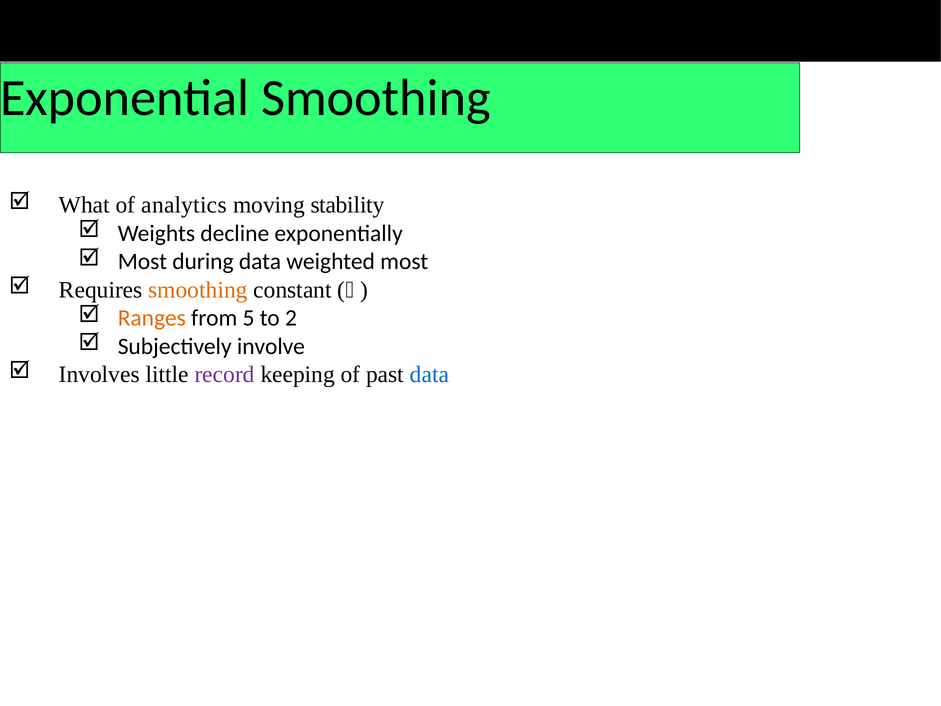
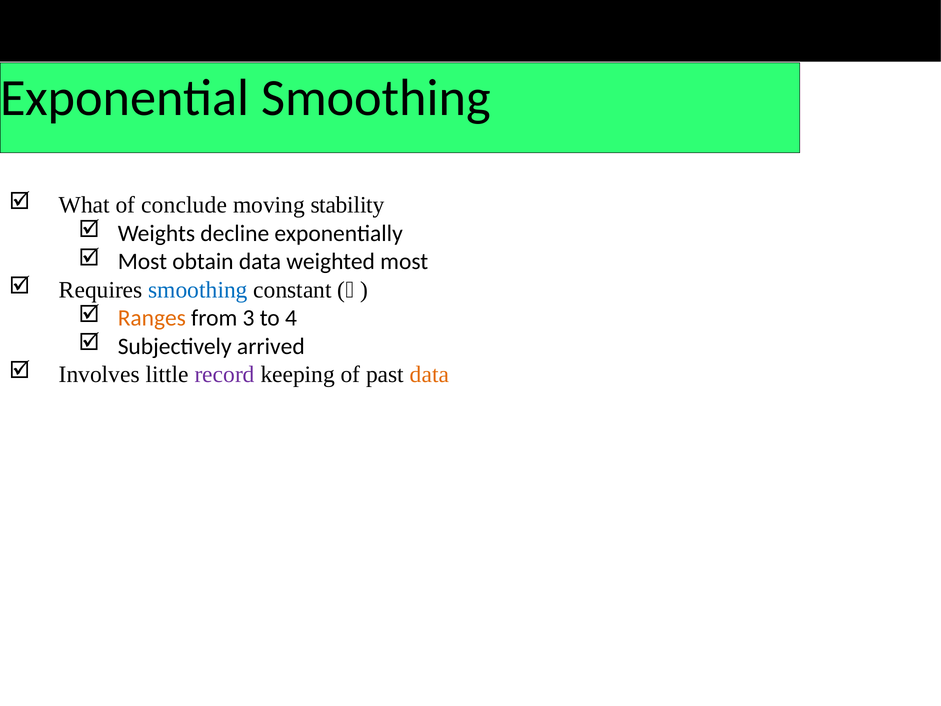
analytics: analytics -> conclude
during: during -> obtain
smoothing at (198, 290) colour: orange -> blue
5: 5 -> 3
2: 2 -> 4
involve: involve -> arrived
data at (429, 374) colour: blue -> orange
